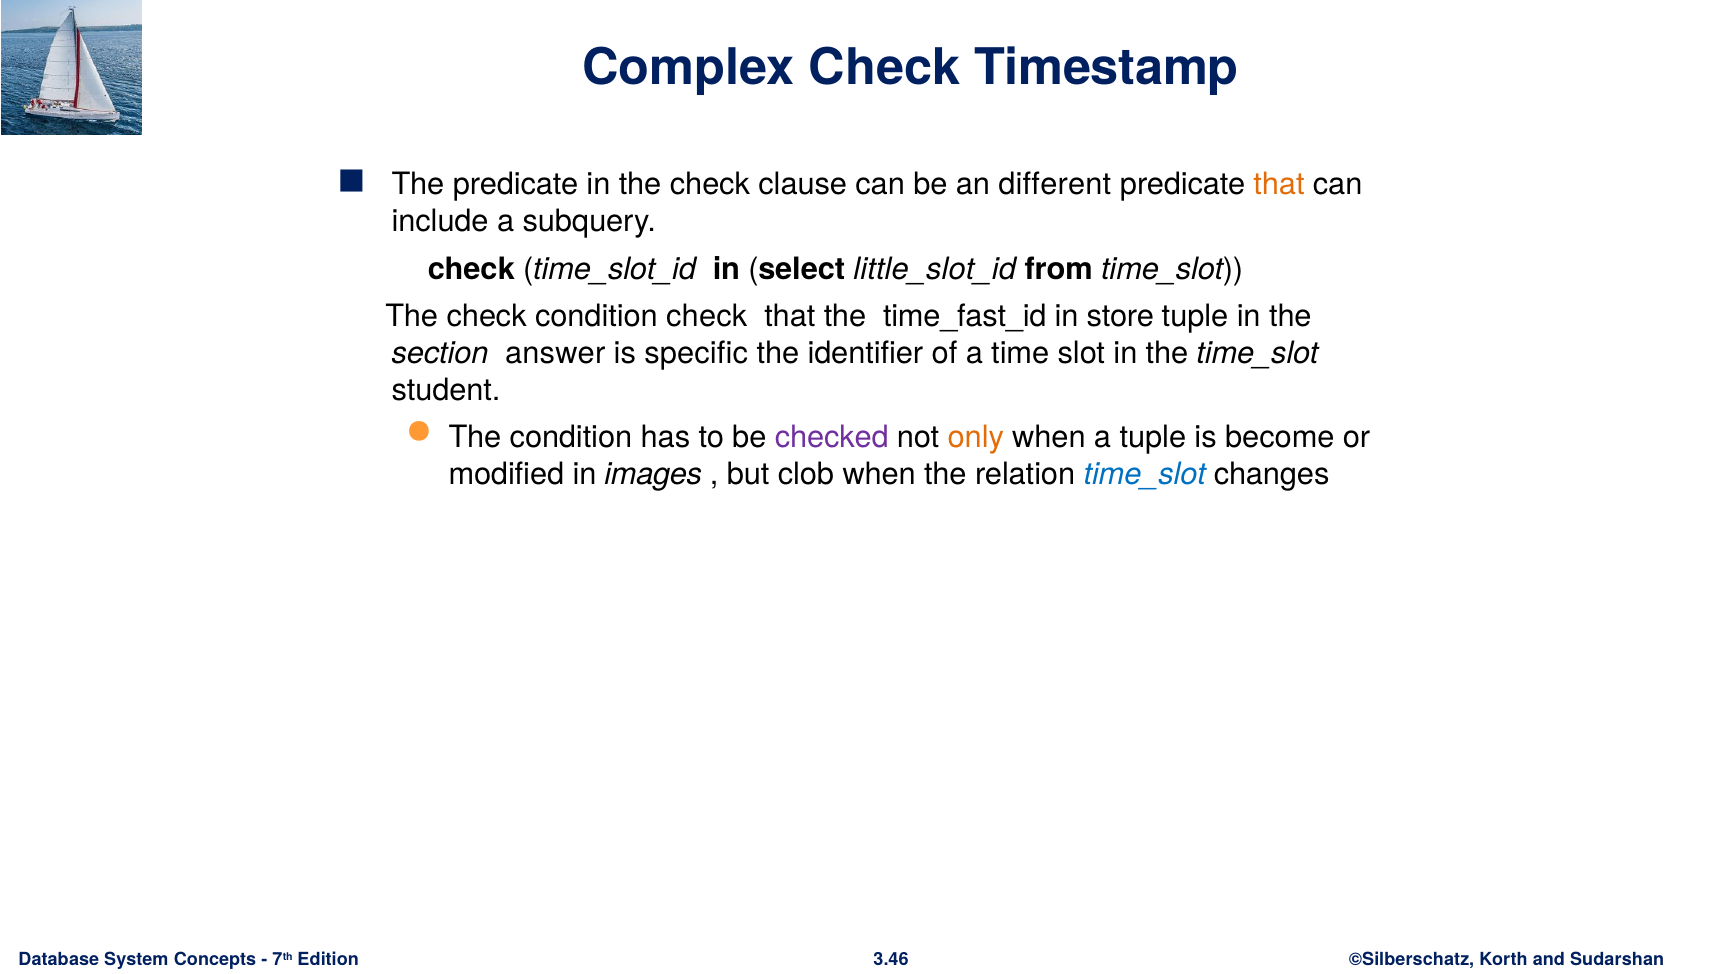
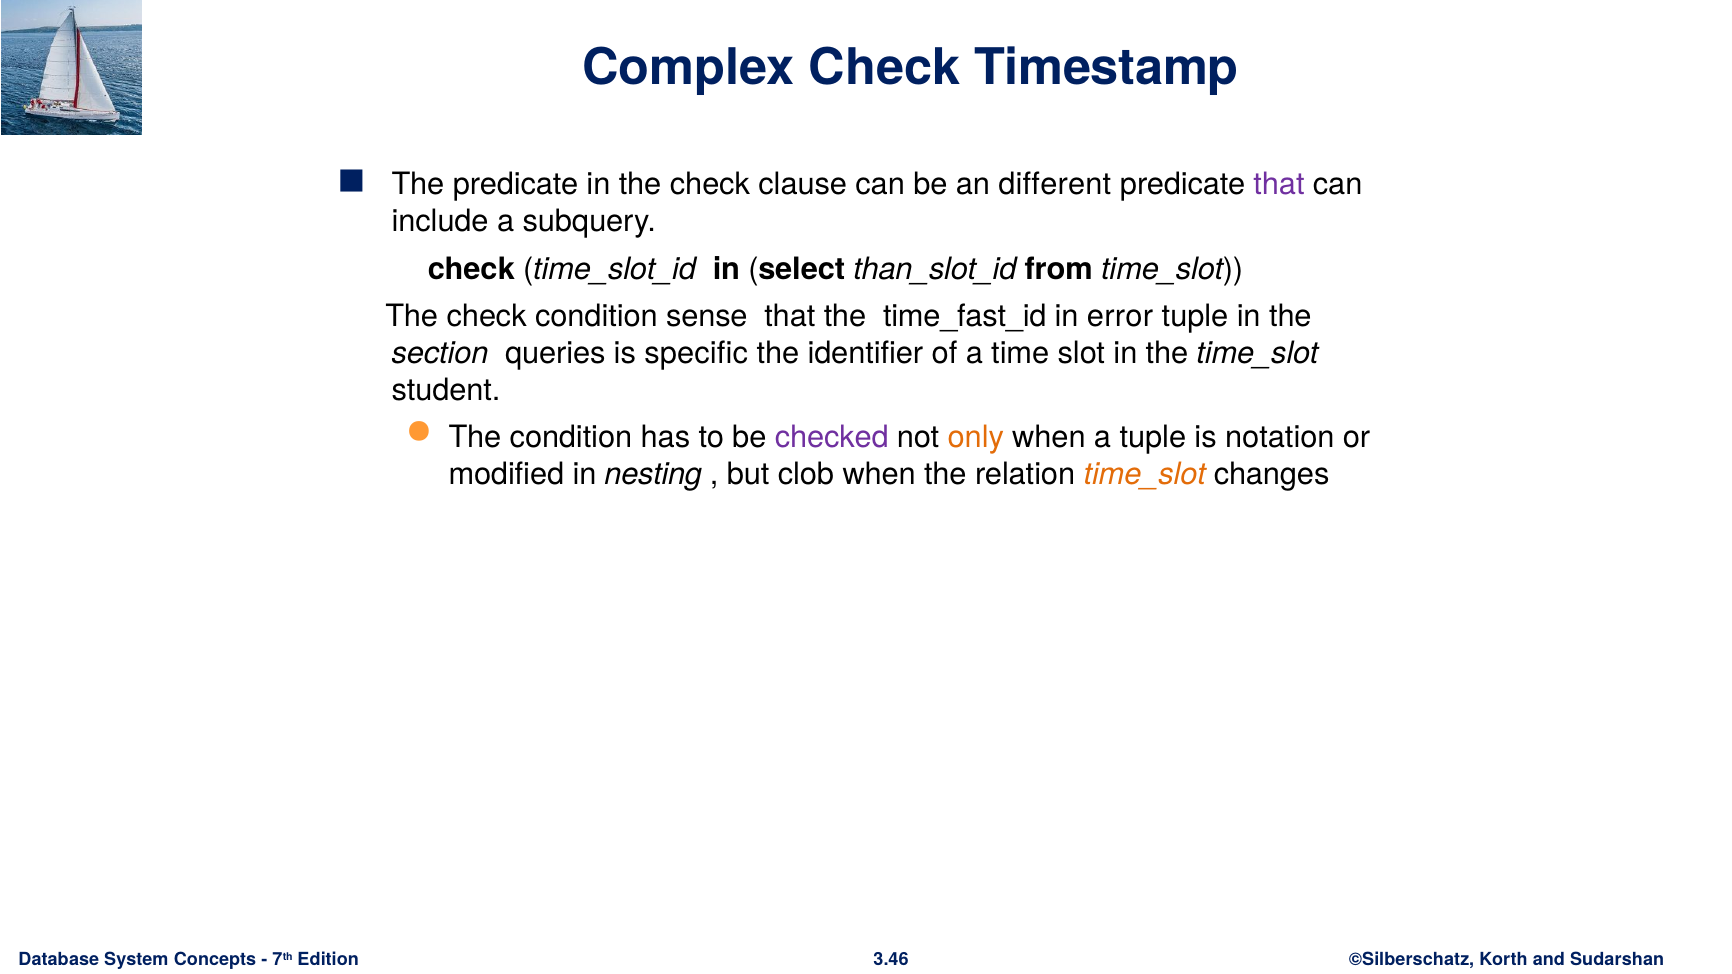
that at (1279, 185) colour: orange -> purple
little_slot_id: little_slot_id -> than_slot_id
condition check: check -> sense
store: store -> error
answer: answer -> queries
become: become -> notation
images: images -> nesting
time_slot at (1145, 474) colour: blue -> orange
